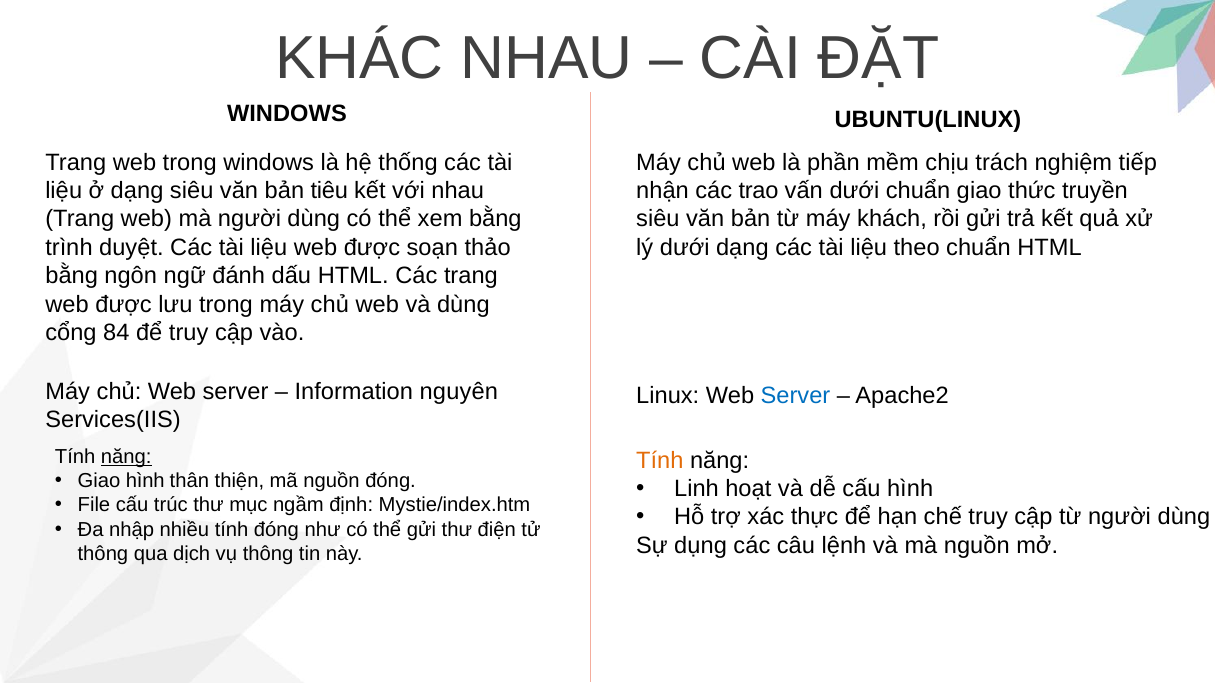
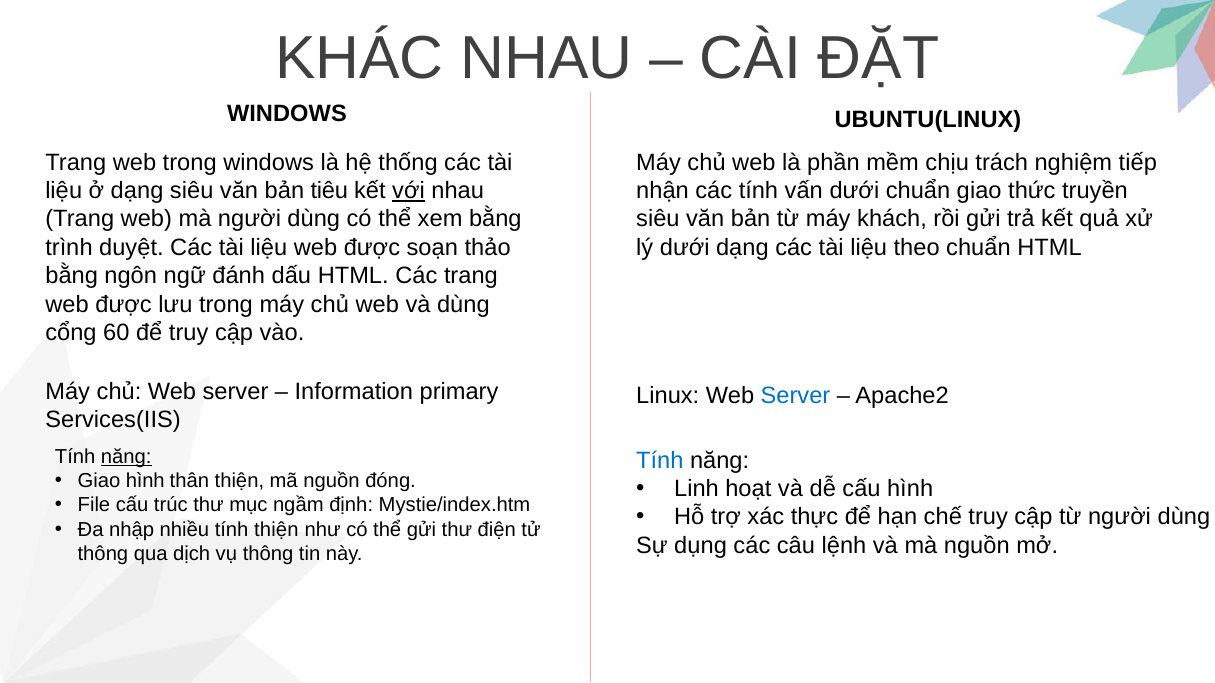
với underline: none -> present
các trao: trao -> tính
84: 84 -> 60
nguyên: nguyên -> primary
Tính at (660, 461) colour: orange -> blue
tính đóng: đóng -> thiện
